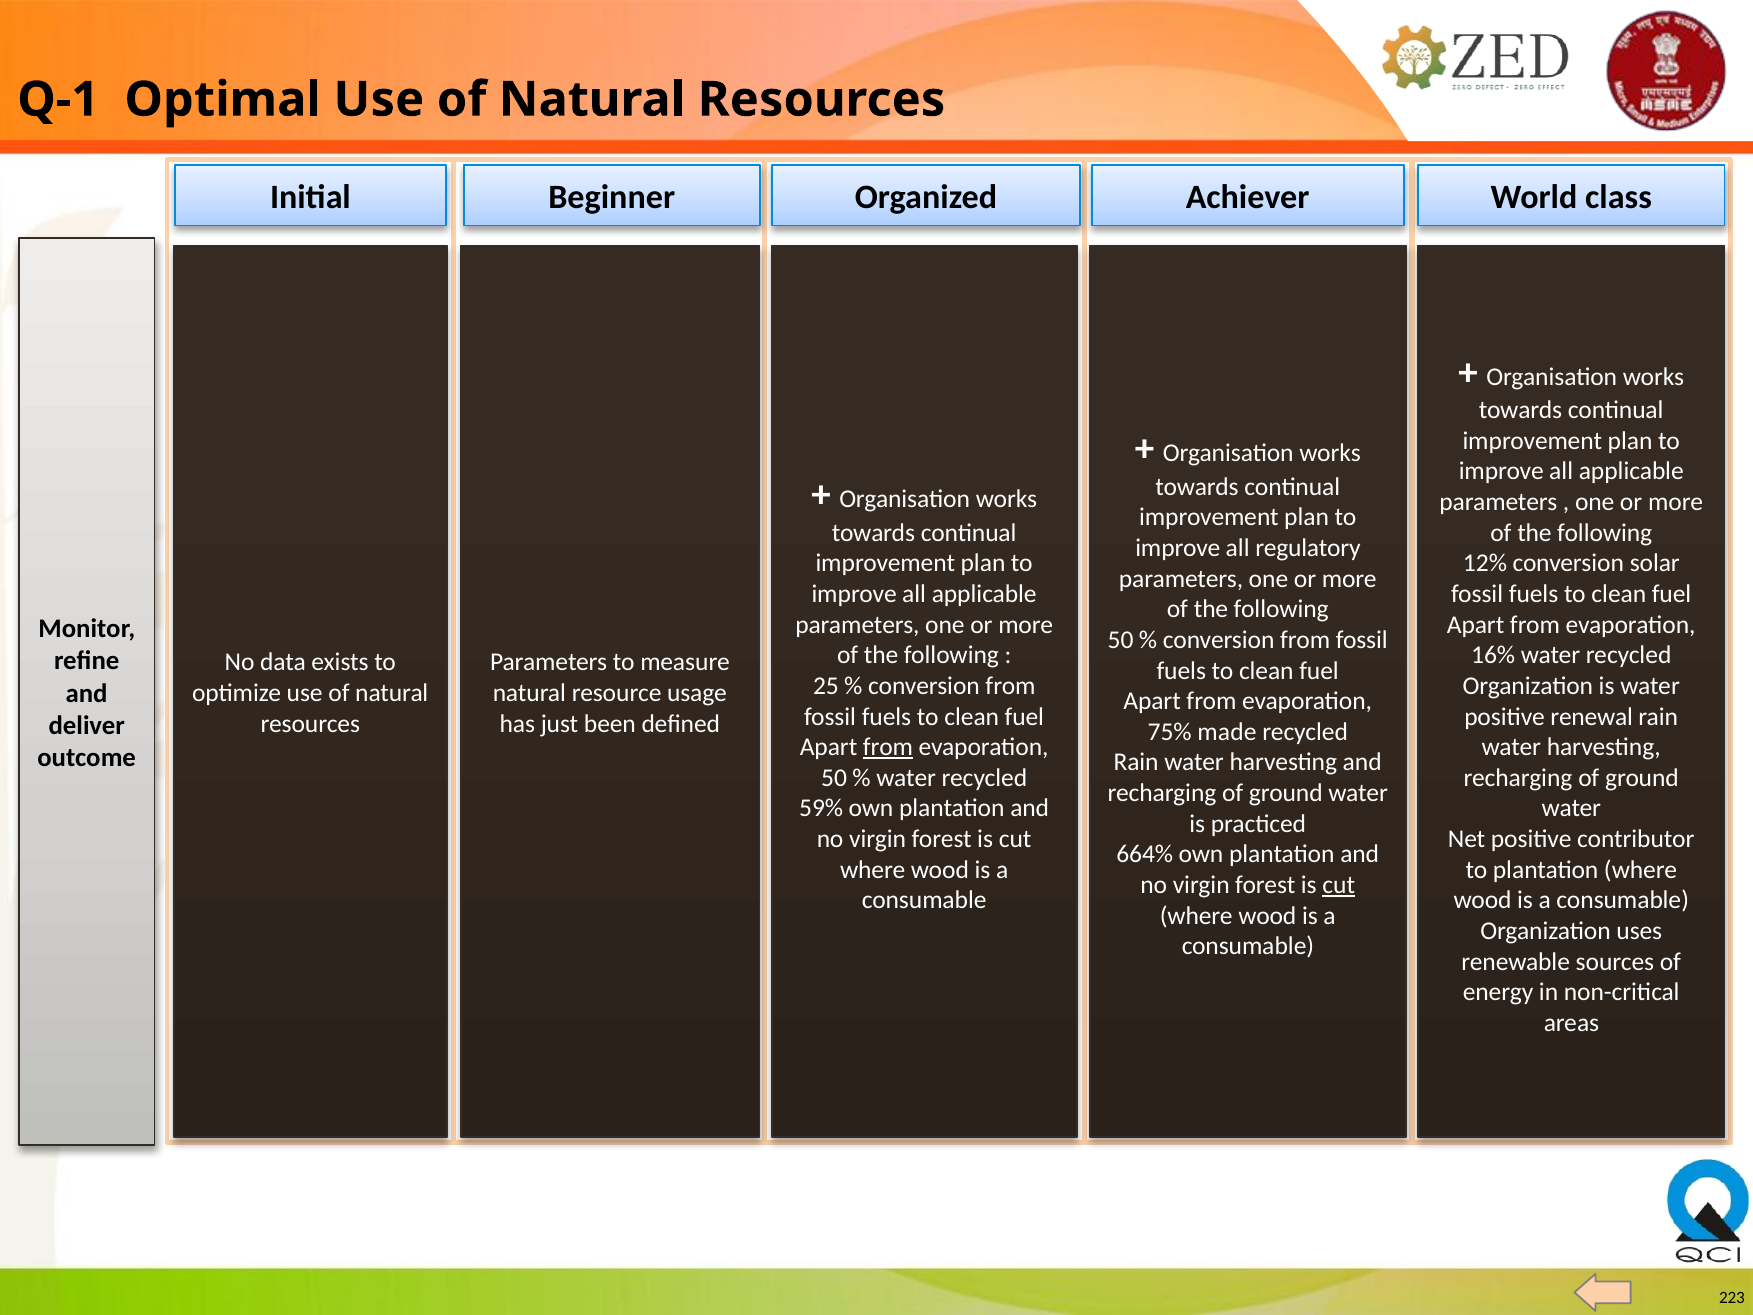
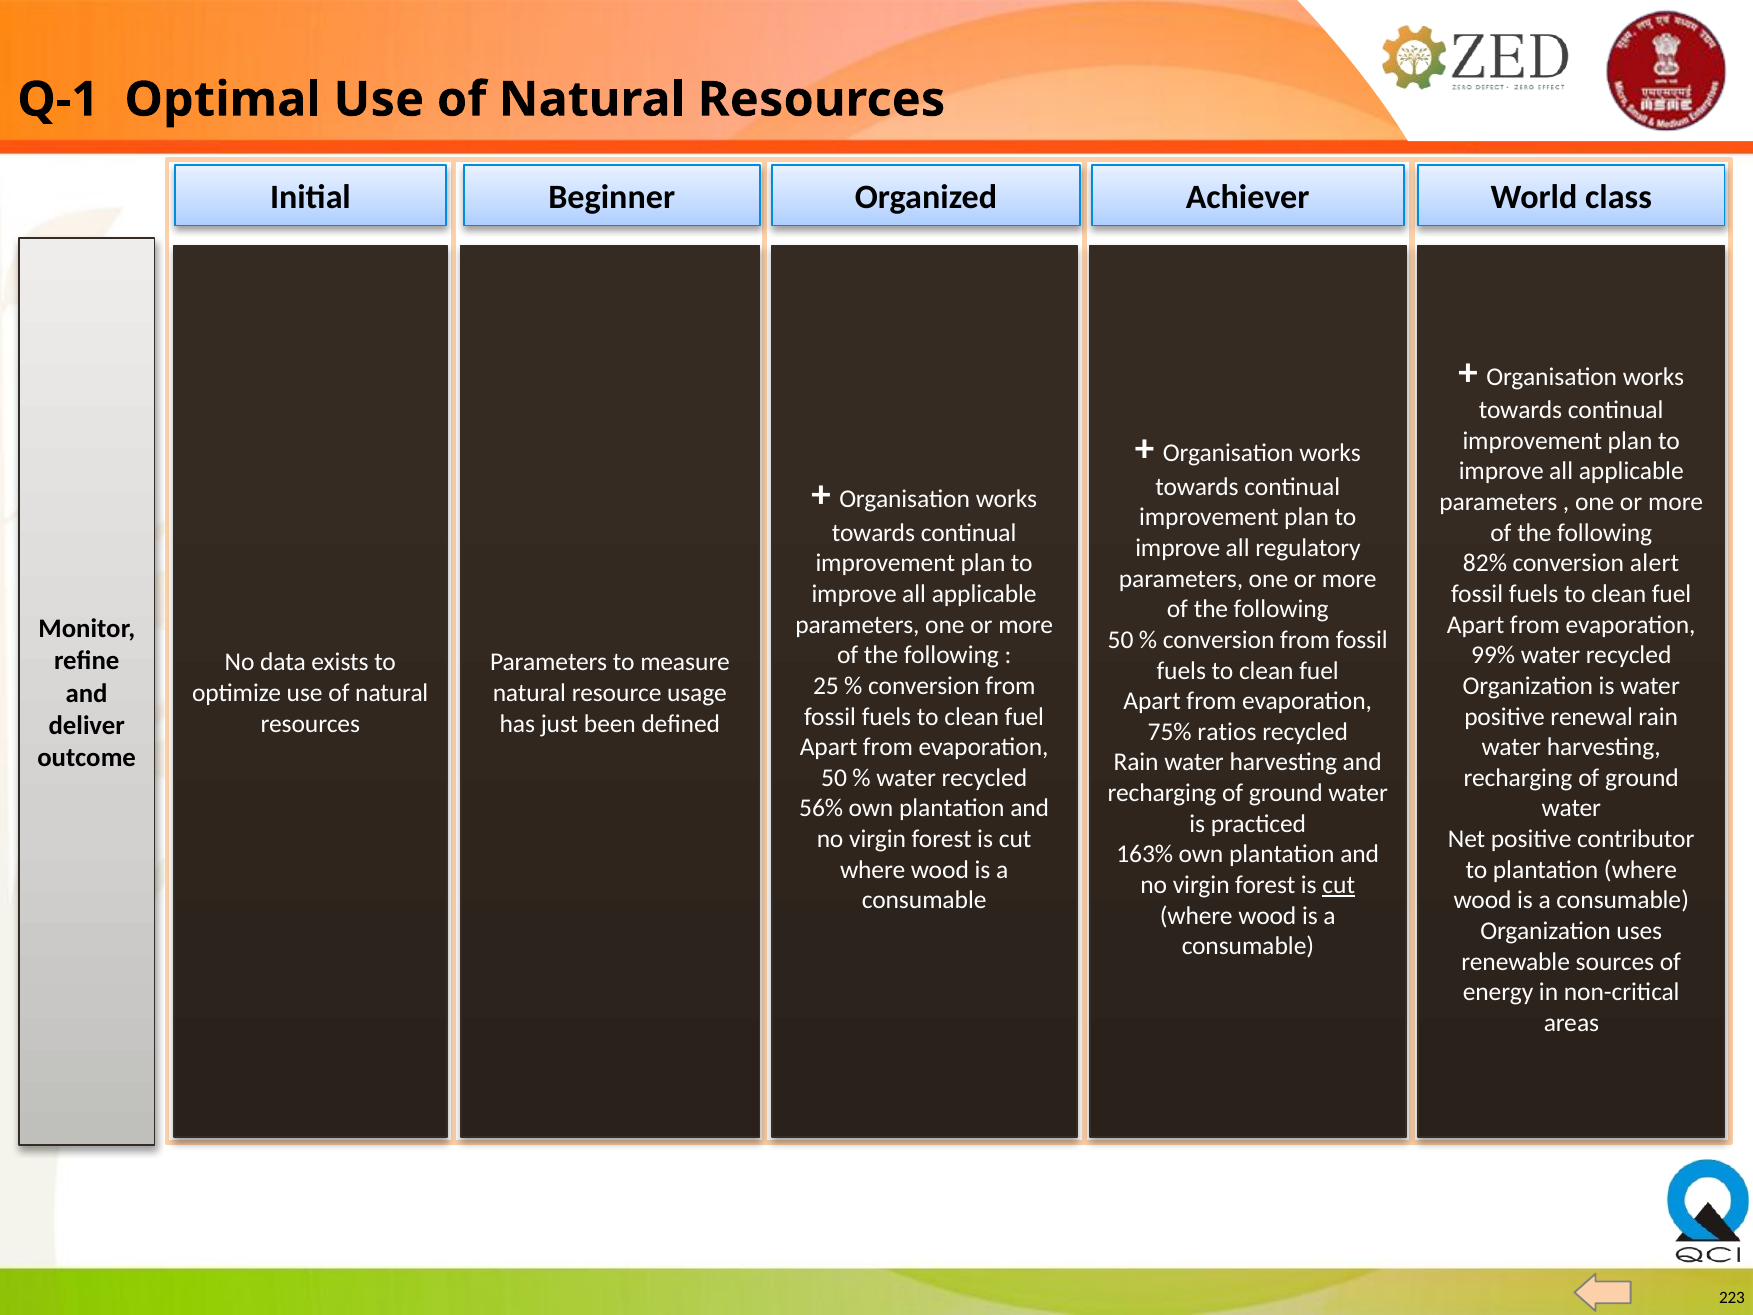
12%: 12% -> 82%
solar: solar -> alert
16%: 16% -> 99%
made: made -> ratios
from at (888, 747) underline: present -> none
59%: 59% -> 56%
664%: 664% -> 163%
